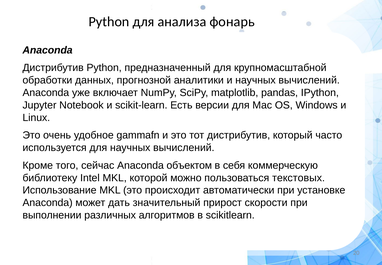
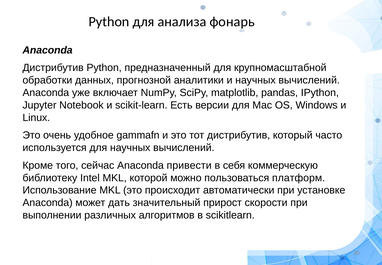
объектом: объектом -> привести
текстовых: текстовых -> платформ
